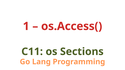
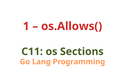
os.Access(: os.Access( -> os.Allows(
